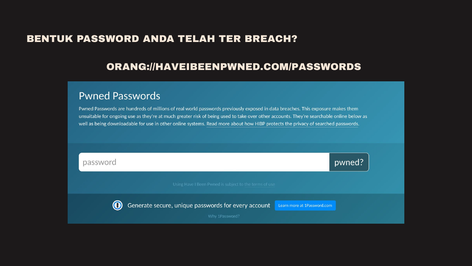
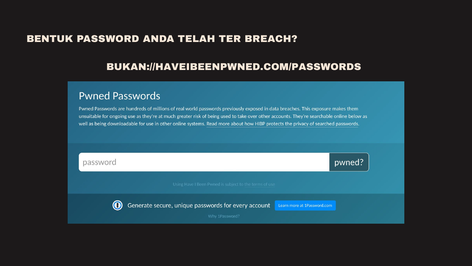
ORANG://HAVEIBEENPWNED.COM/PASSWORDS: ORANG://HAVEIBEENPWNED.COM/PASSWORDS -> BUKAN://HAVEIBEENPWNED.COM/PASSWORDS
